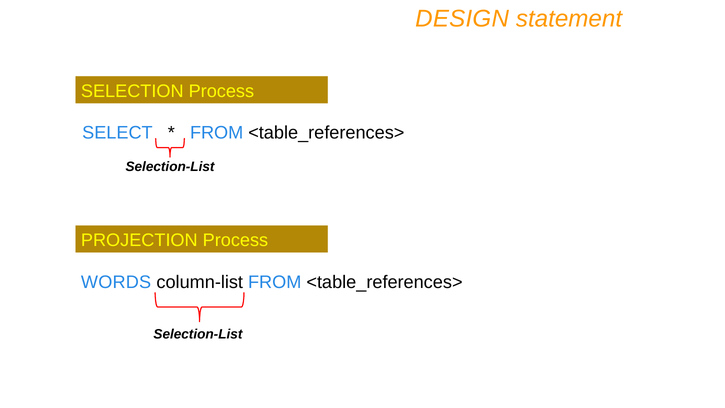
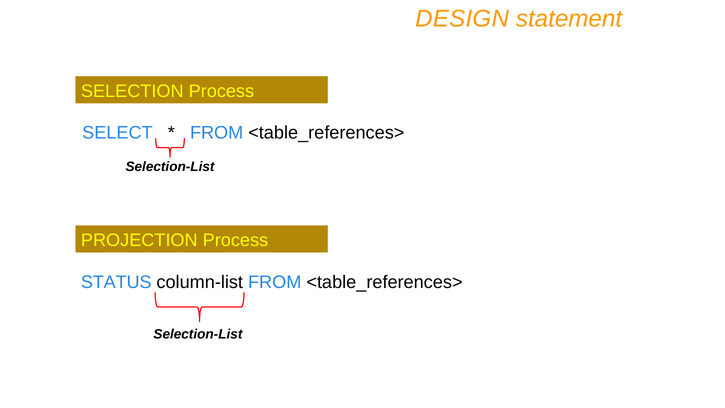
WORDS: WORDS -> STATUS
